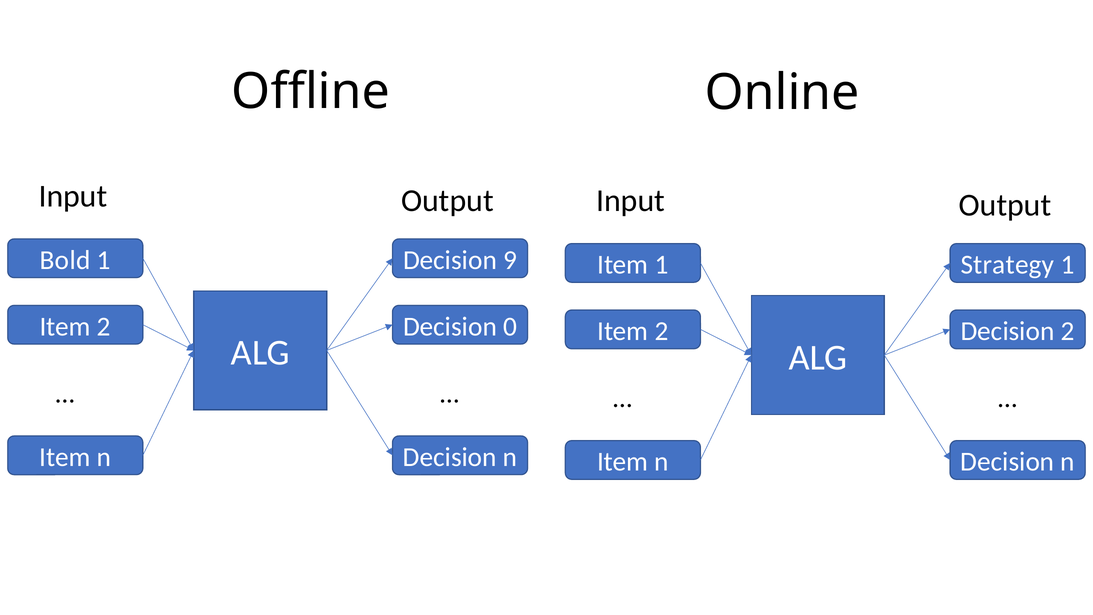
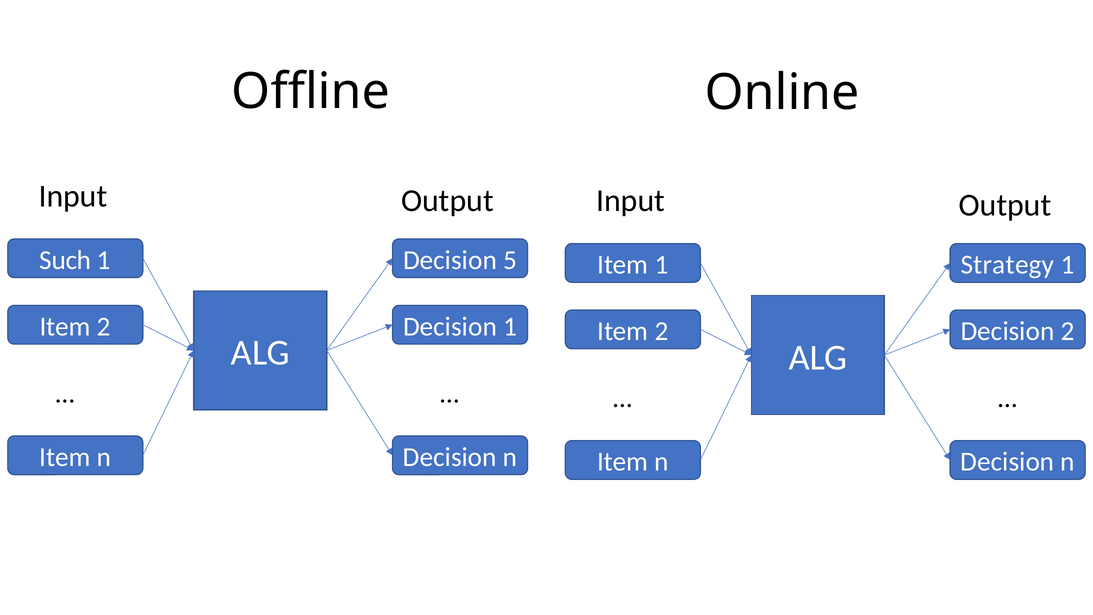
Bold: Bold -> Such
9: 9 -> 5
Decision 0: 0 -> 1
